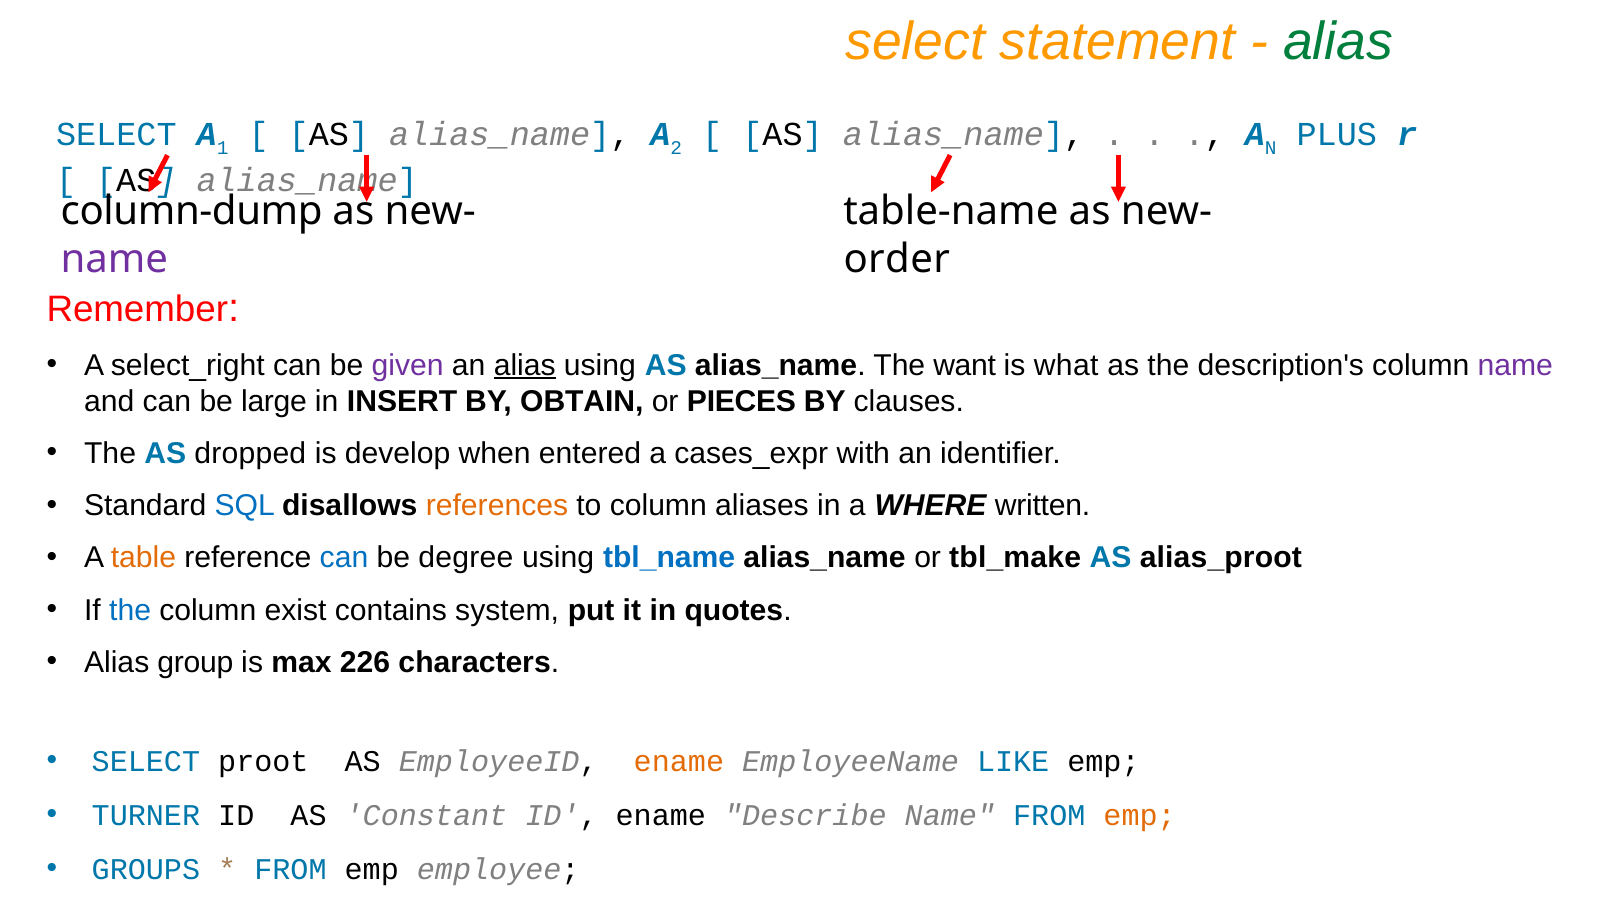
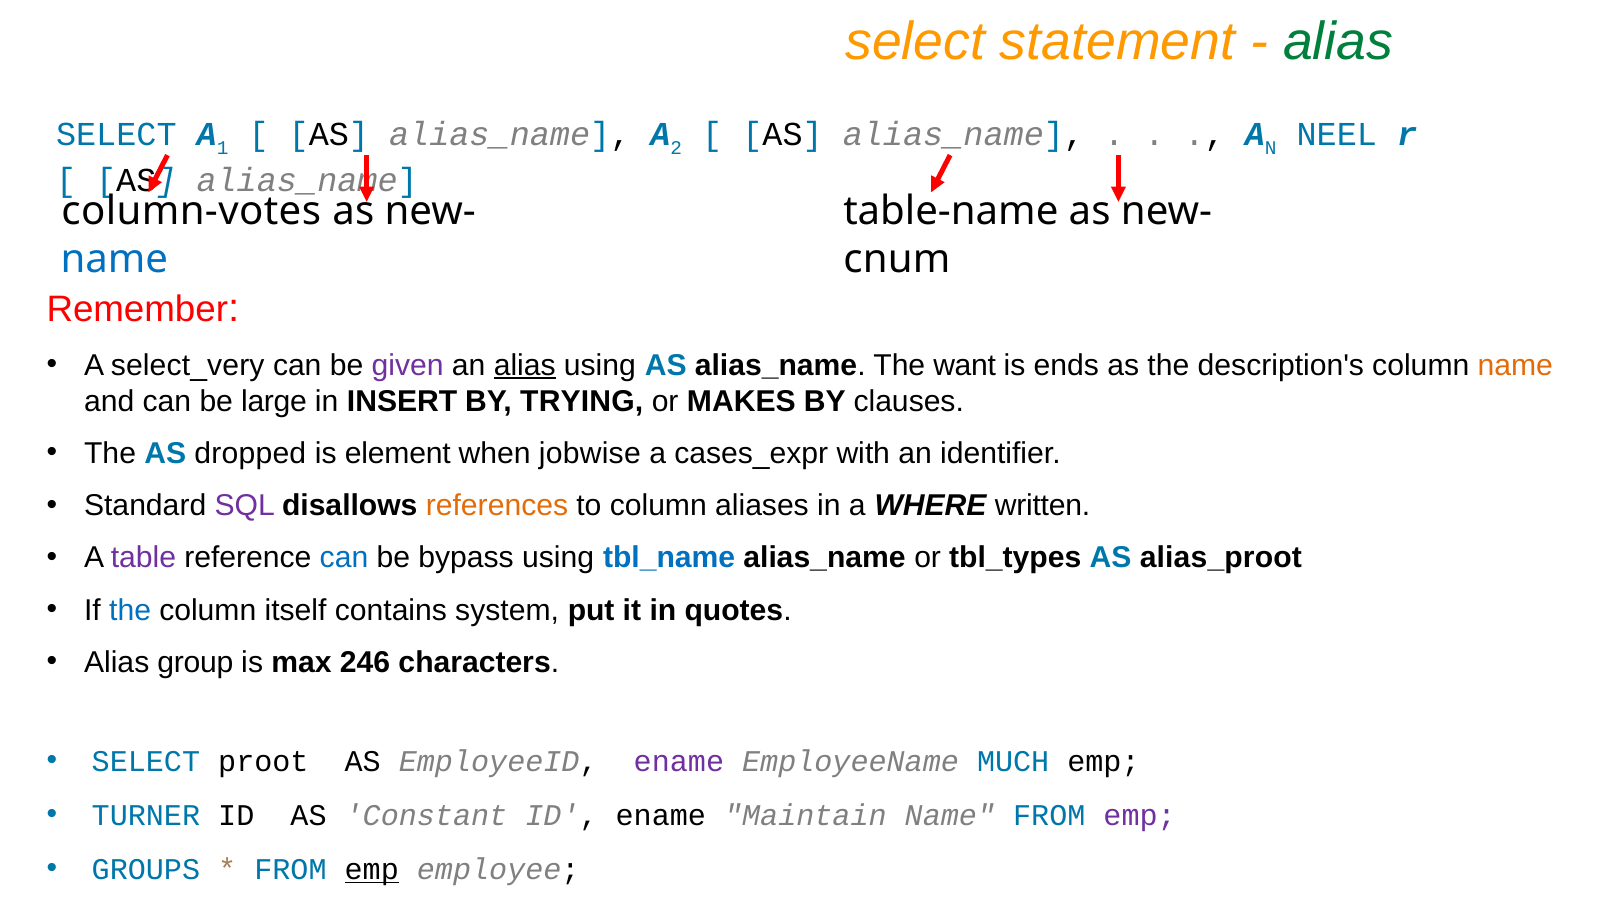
PLUS: PLUS -> NEEL
column-dump: column-dump -> column-votes
name at (114, 259) colour: purple -> blue
order: order -> cnum
select_right: select_right -> select_very
what: what -> ends
name at (1515, 366) colour: purple -> orange
OBTAIN: OBTAIN -> TRYING
PIECES: PIECES -> MAKES
develop: develop -> element
entered: entered -> jobwise
SQL colour: blue -> purple
table colour: orange -> purple
degree: degree -> bypass
tbl_make: tbl_make -> tbl_types
exist: exist -> itself
226: 226 -> 246
ename at (679, 761) colour: orange -> purple
LIKE: LIKE -> MUCH
Describe: Describe -> Maintain
emp at (1140, 816) colour: orange -> purple
emp at (372, 870) underline: none -> present
